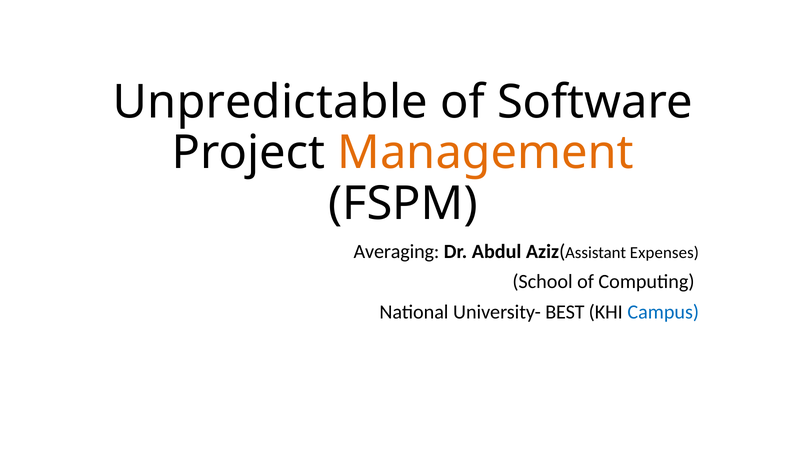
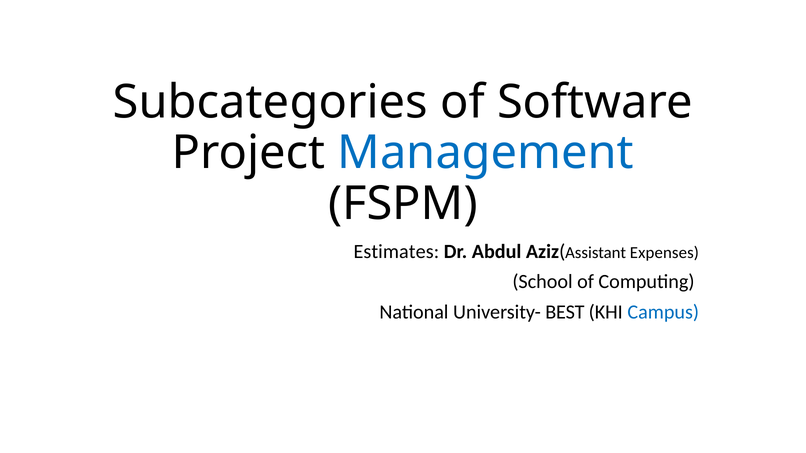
Unpredictable: Unpredictable -> Subcategories
Management colour: orange -> blue
Averaging: Averaging -> Estimates
